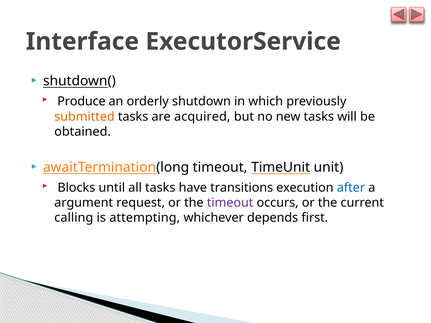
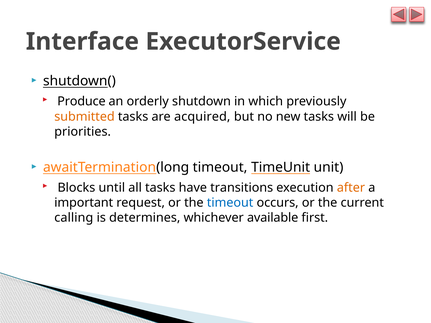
obtained: obtained -> priorities
after colour: blue -> orange
argument: argument -> important
timeout at (230, 203) colour: purple -> blue
attempting: attempting -> determines
depends: depends -> available
